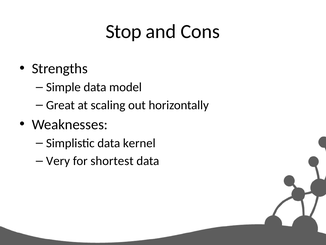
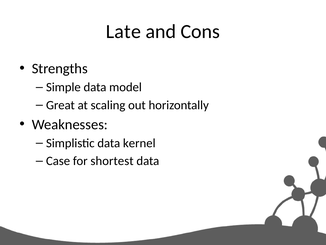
Stop: Stop -> Late
Very: Very -> Case
